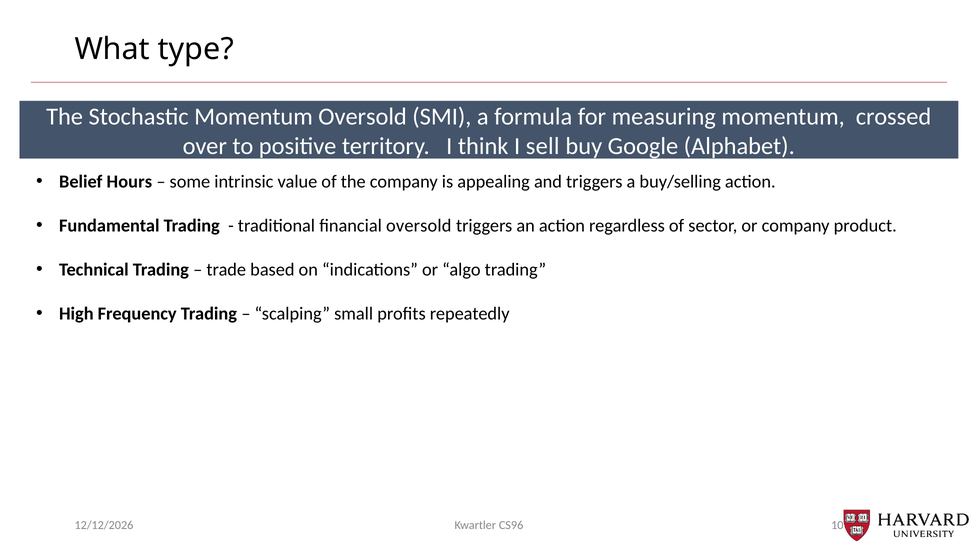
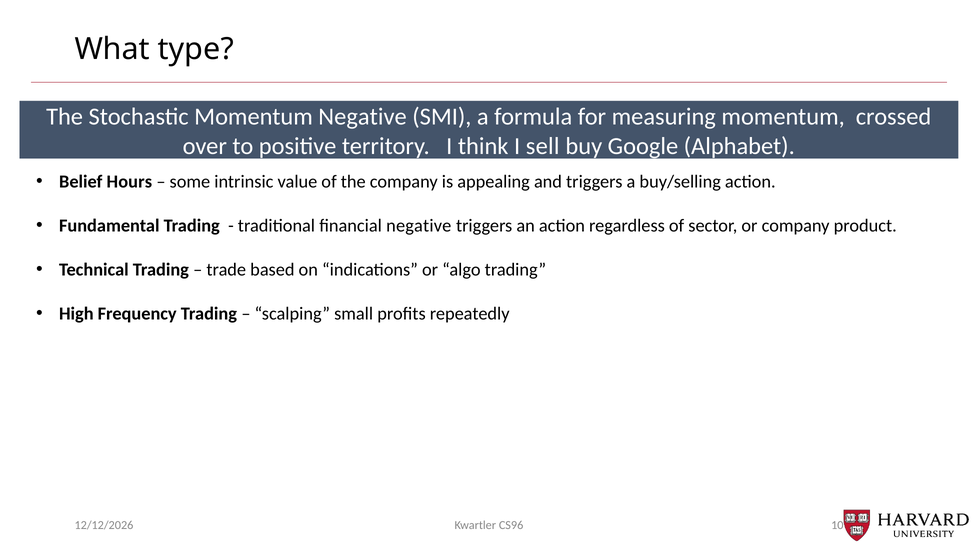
Momentum Oversold: Oversold -> Negative
financial oversold: oversold -> negative
